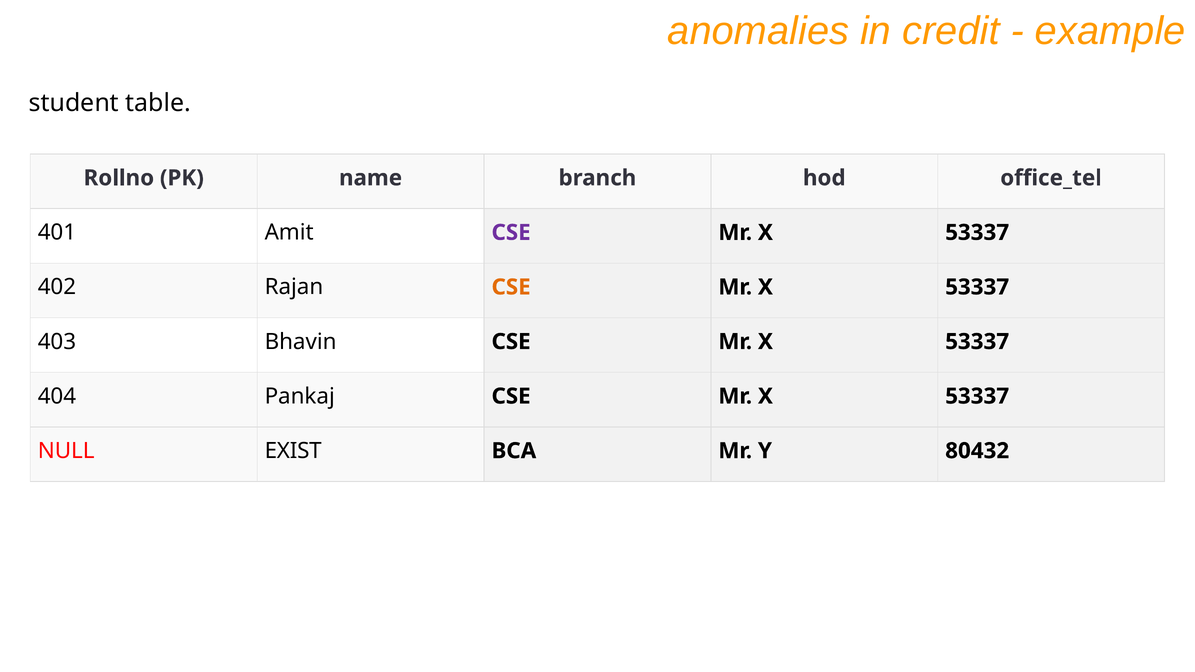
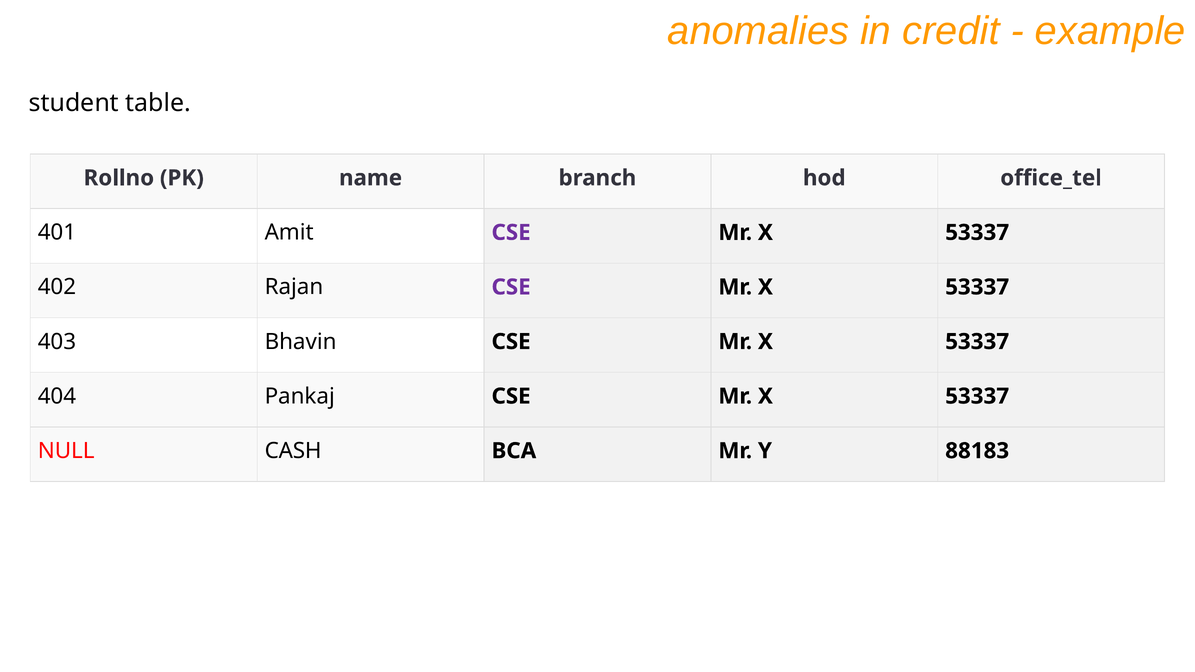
CSE at (511, 287) colour: orange -> purple
EXIST: EXIST -> CASH
80432: 80432 -> 88183
